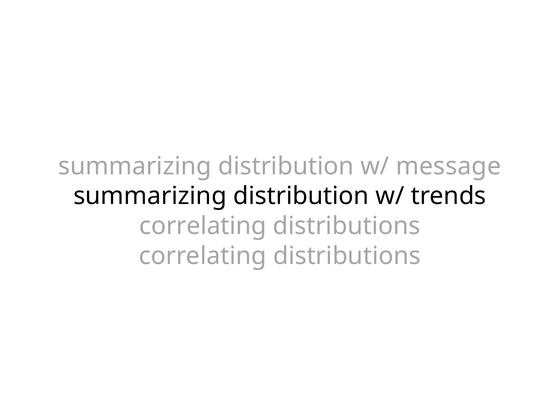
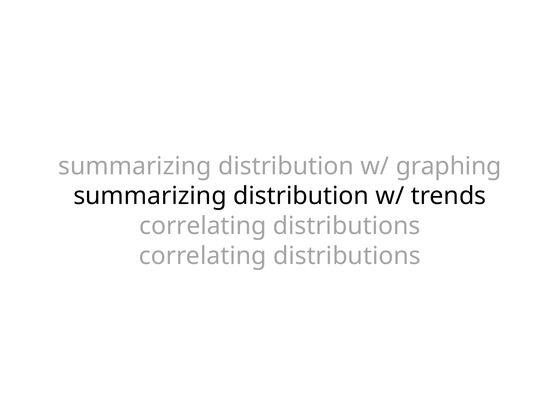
message: message -> graphing
